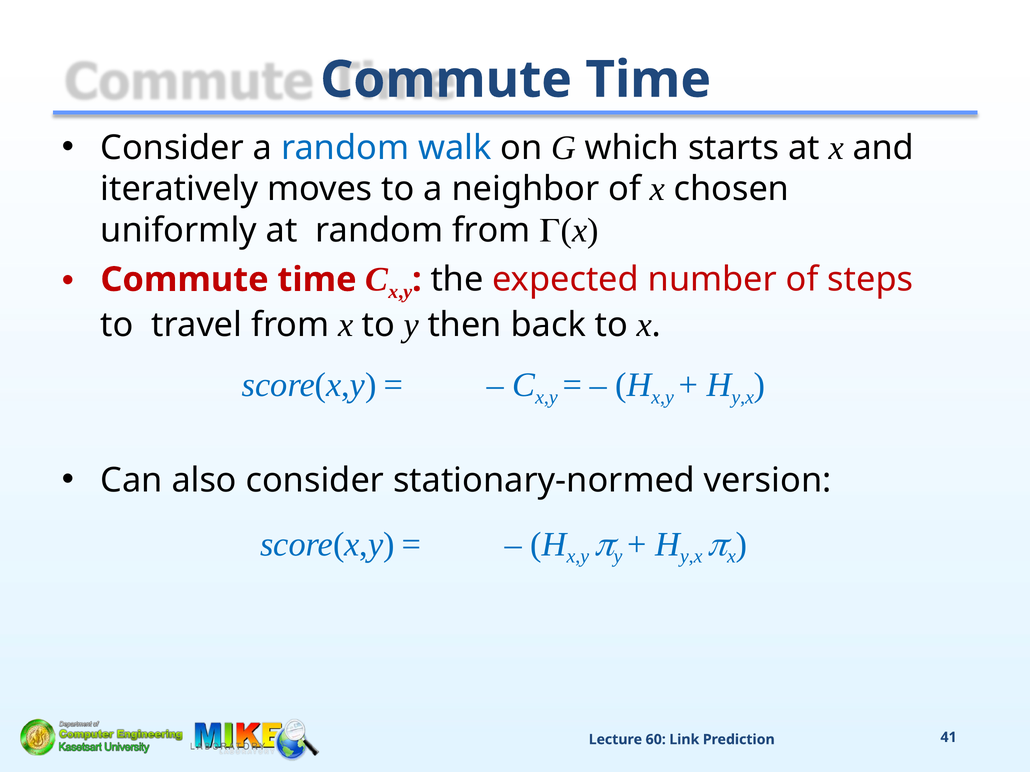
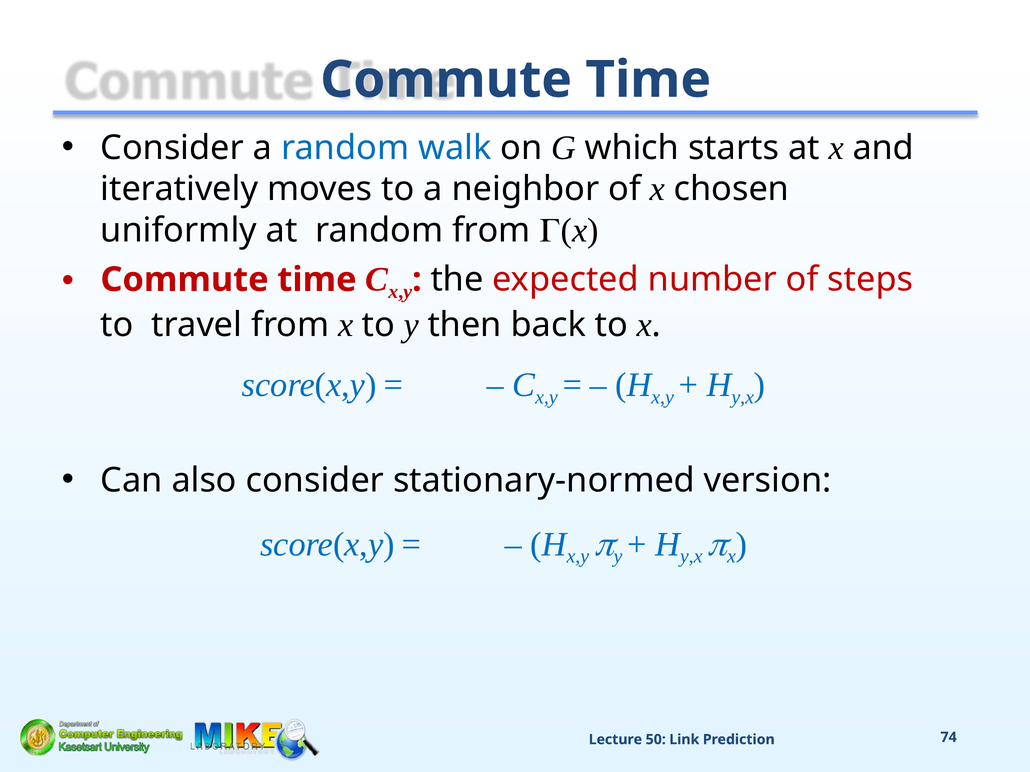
60: 60 -> 50
41: 41 -> 74
